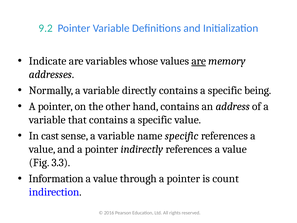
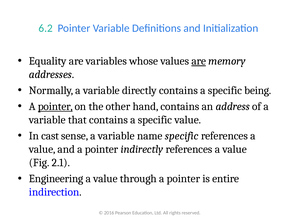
9.2: 9.2 -> 6.2
Indicate: Indicate -> Equality
pointer at (55, 106) underline: none -> present
3.3: 3.3 -> 2.1
Information: Information -> Engineering
count: count -> entire
